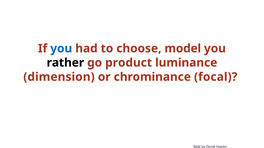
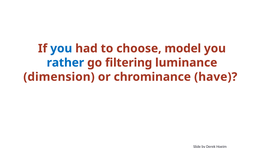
rather colour: black -> blue
product: product -> filtering
focal: focal -> have
